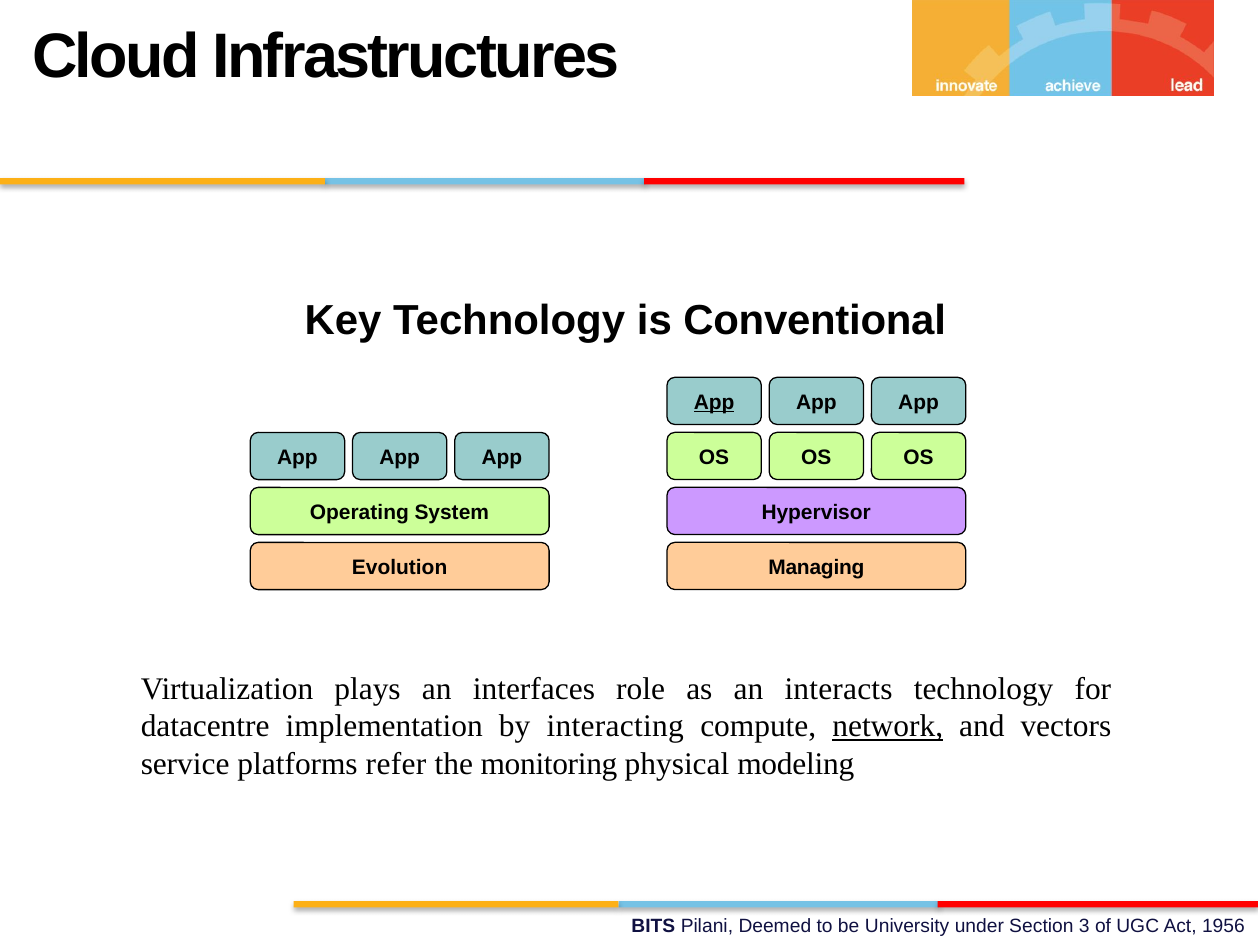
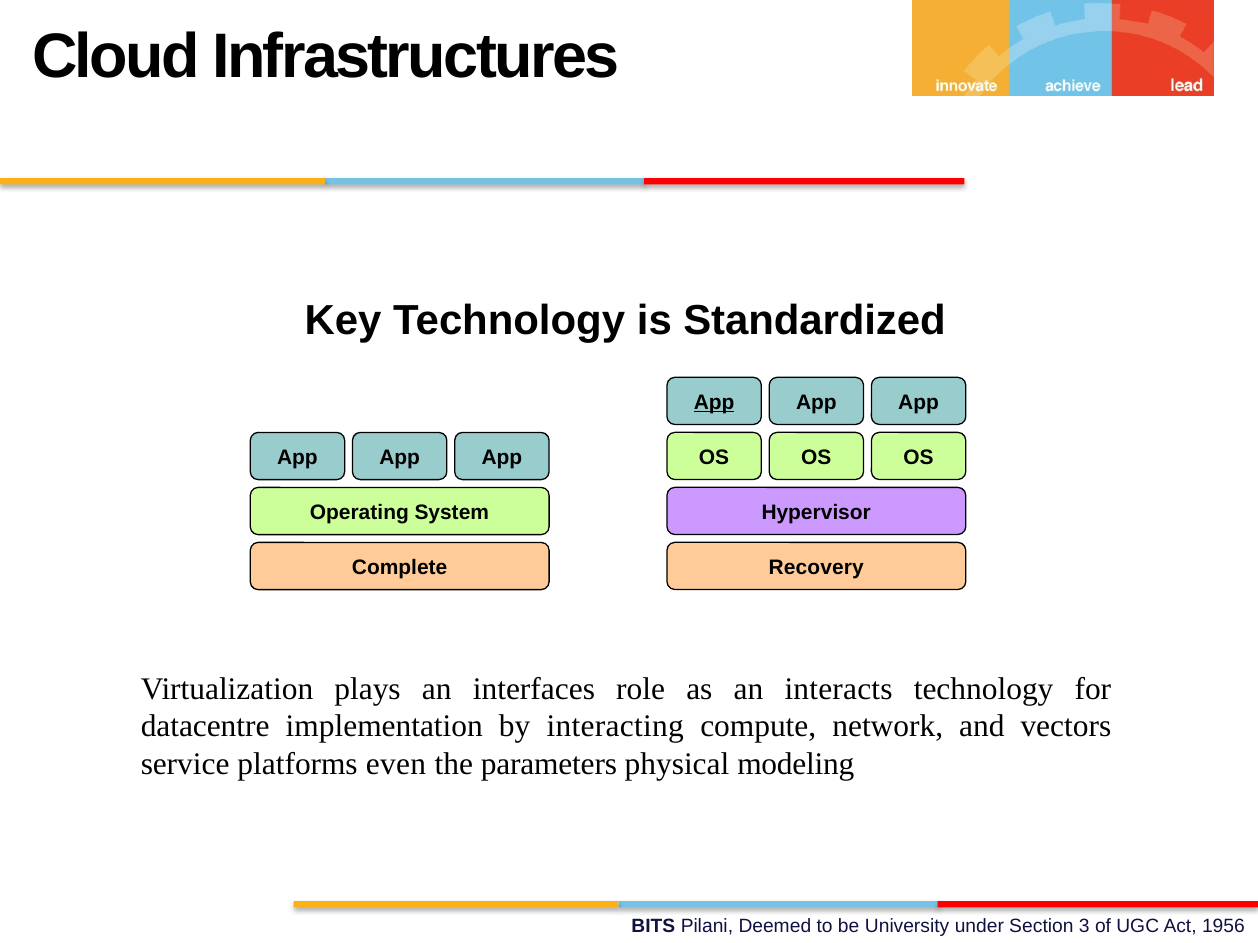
Conventional: Conventional -> Standardized
Evolution: Evolution -> Complete
Managing: Managing -> Recovery
network underline: present -> none
refer: refer -> even
monitoring: monitoring -> parameters
